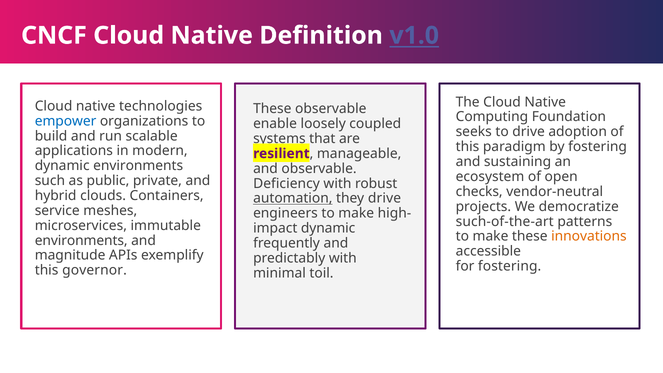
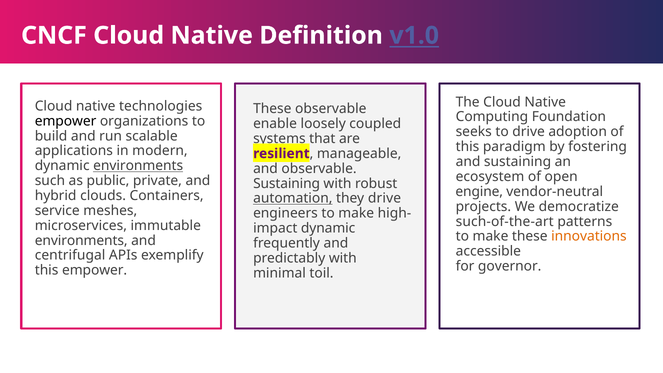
empower at (66, 121) colour: blue -> black
environments at (138, 166) underline: none -> present
Deficiency at (287, 183): Deficiency -> Sustaining
checks: checks -> engine
magnitude: magnitude -> centrifugal
for fostering: fostering -> governor
this governor: governor -> empower
